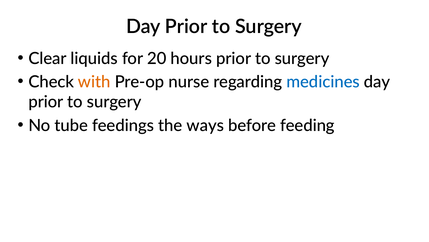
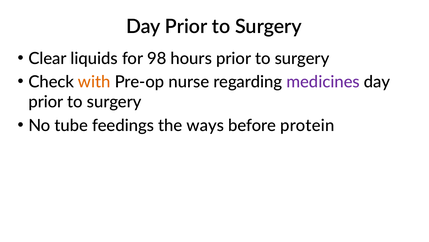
20: 20 -> 98
medicines colour: blue -> purple
feeding: feeding -> protein
